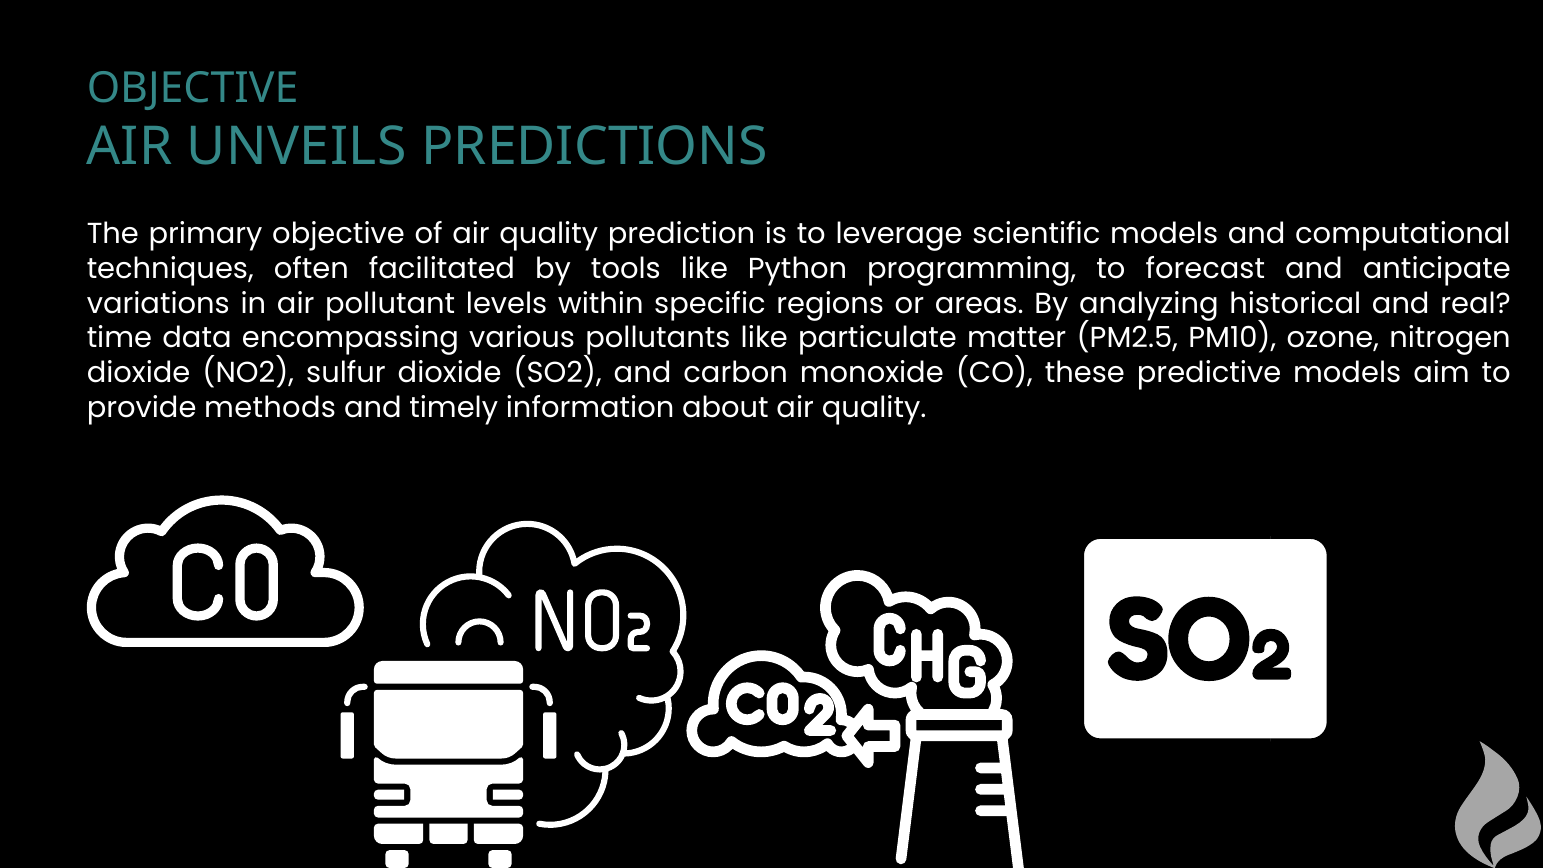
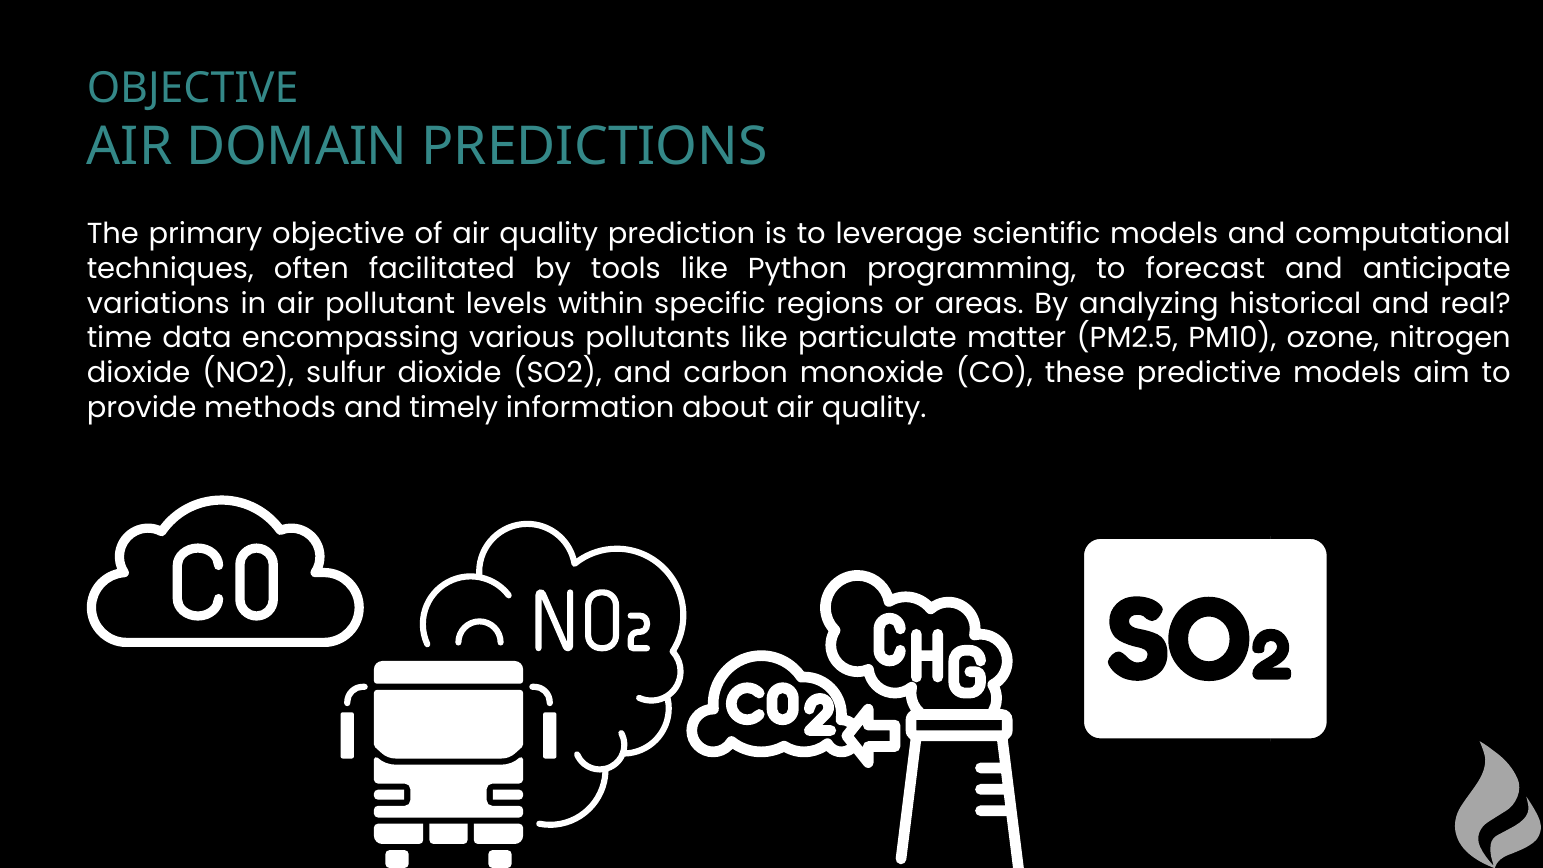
UNVEILS: UNVEILS -> DOMAIN
